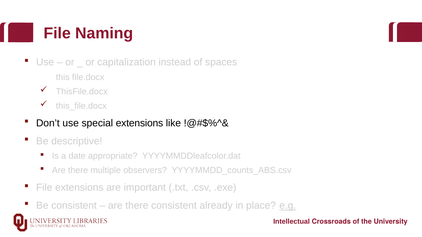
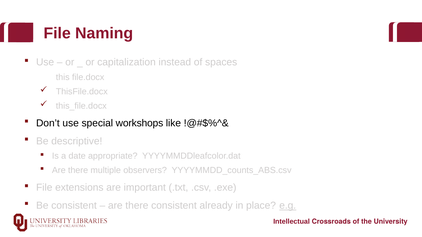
special extensions: extensions -> workshops
